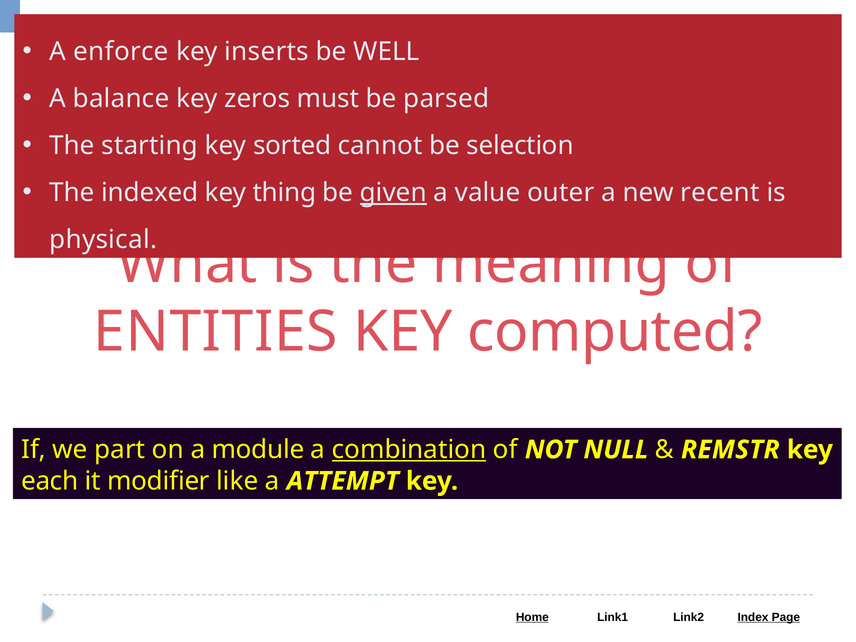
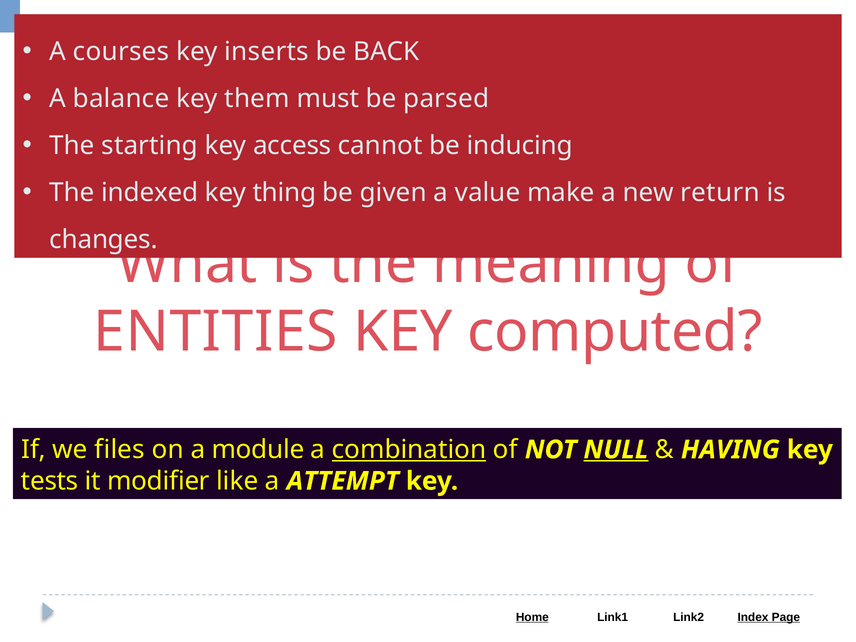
enforce: enforce -> courses
WELL: WELL -> BACK
zeros: zeros -> them
sorted: sorted -> access
selection: selection -> inducing
given underline: present -> none
outer: outer -> make
recent: recent -> return
physical: physical -> changes
part: part -> files
NULL underline: none -> present
REMSTR: REMSTR -> HAVING
each: each -> tests
